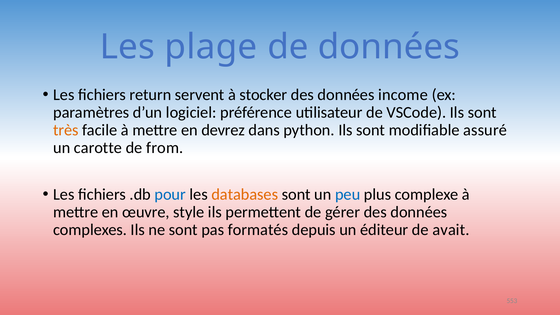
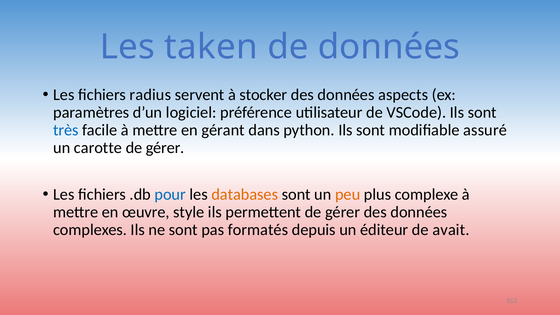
plage: plage -> taken
return: return -> radius
income: income -> aspects
très colour: orange -> blue
devrez: devrez -> gérant
from at (165, 148): from -> gérer
peu colour: blue -> orange
